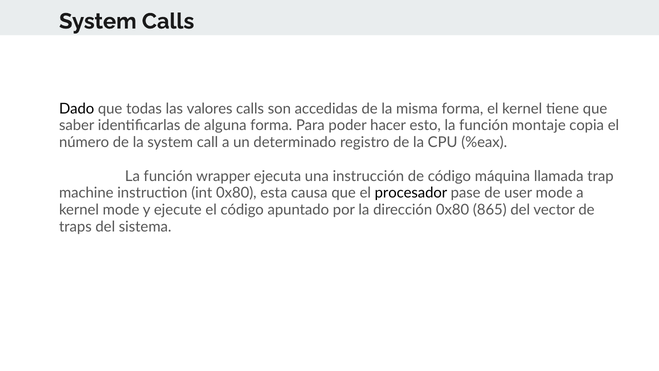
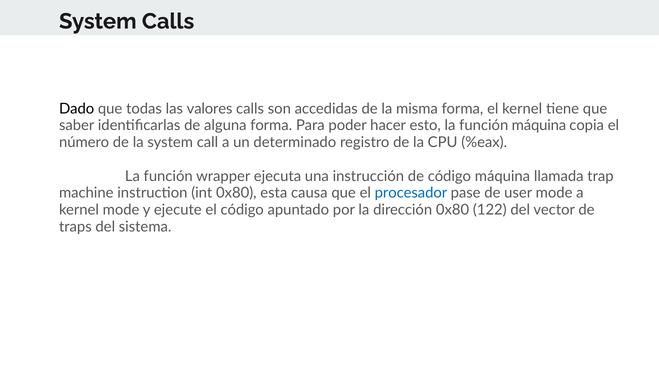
función montaje: montaje -> máquina
procesador colour: black -> blue
865: 865 -> 122
